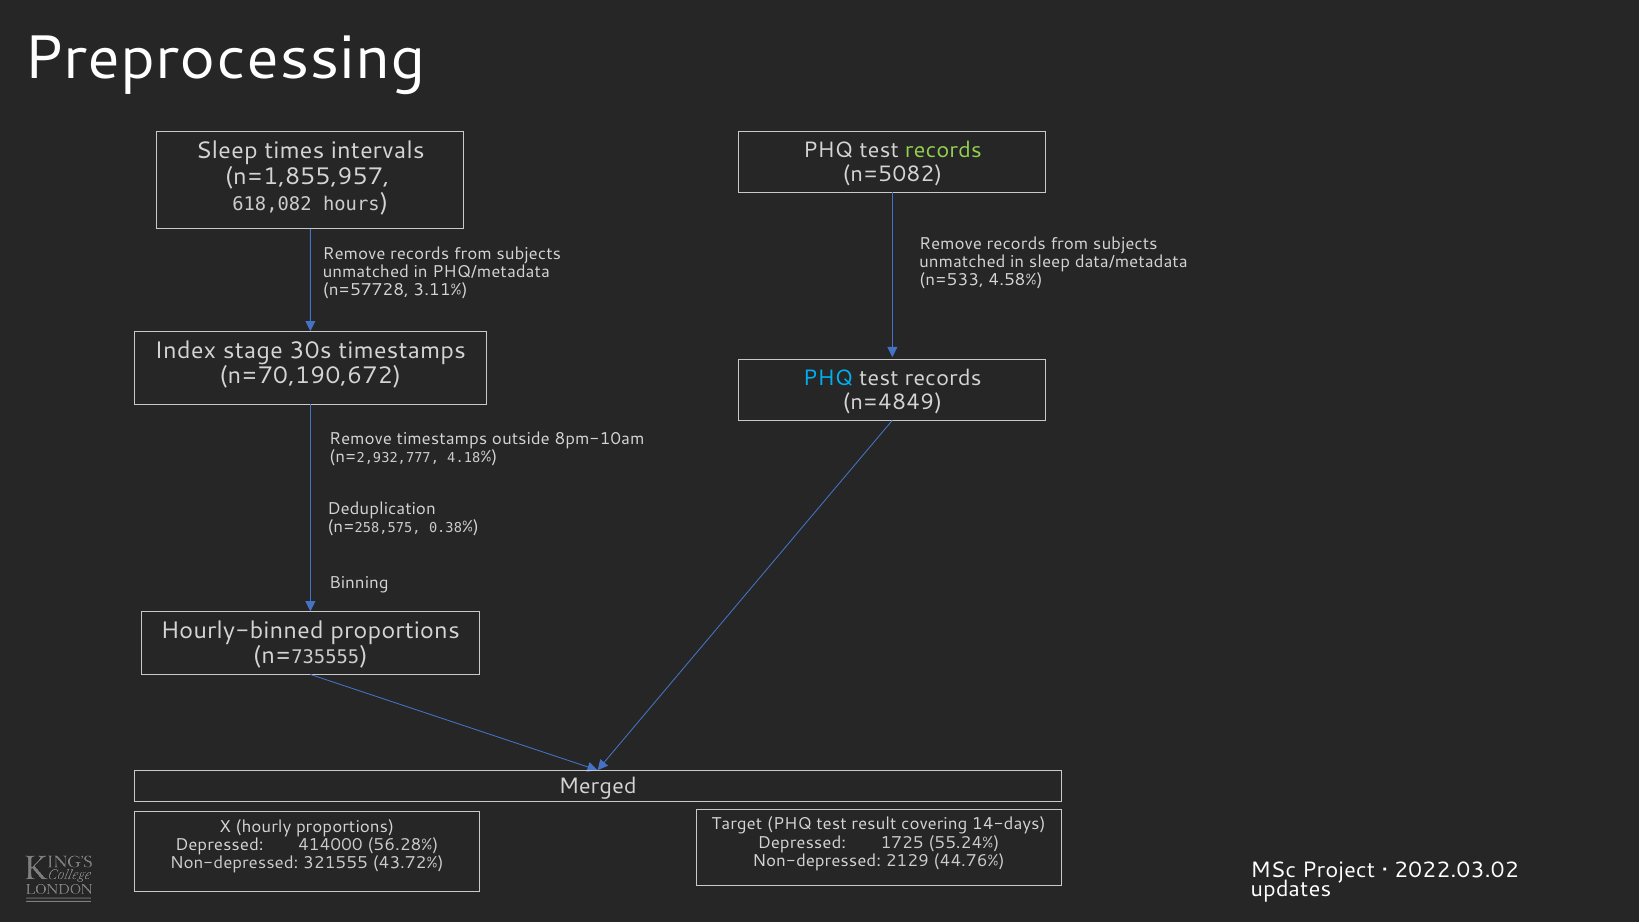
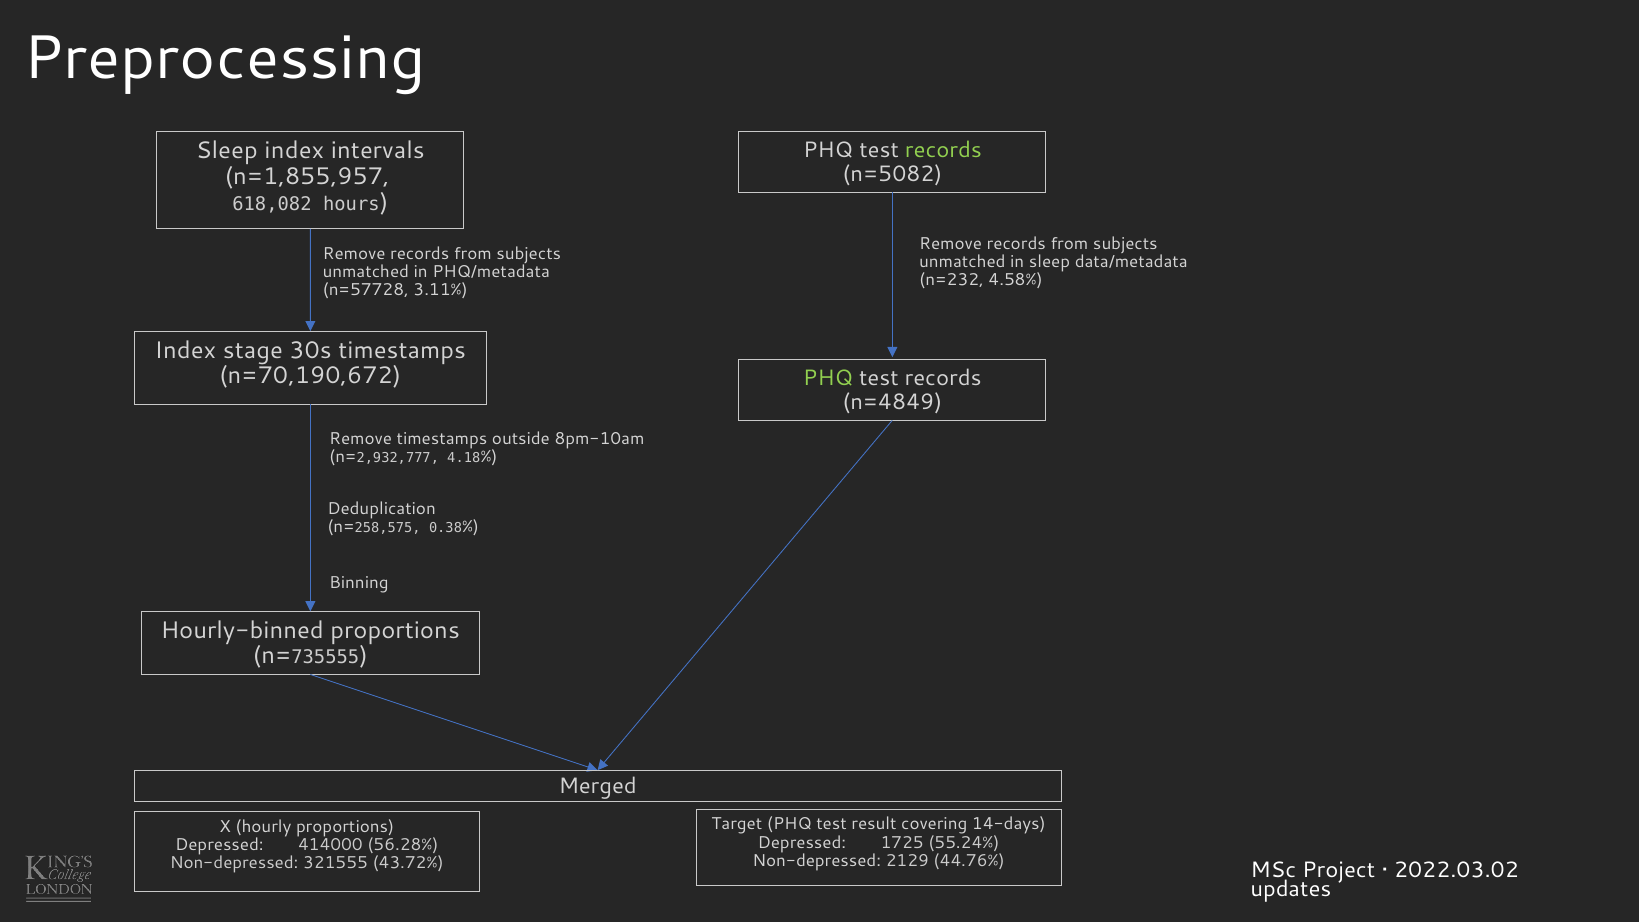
Sleep times: times -> index
n=533: n=533 -> n=232
PHQ at (828, 378) colour: light blue -> light green
